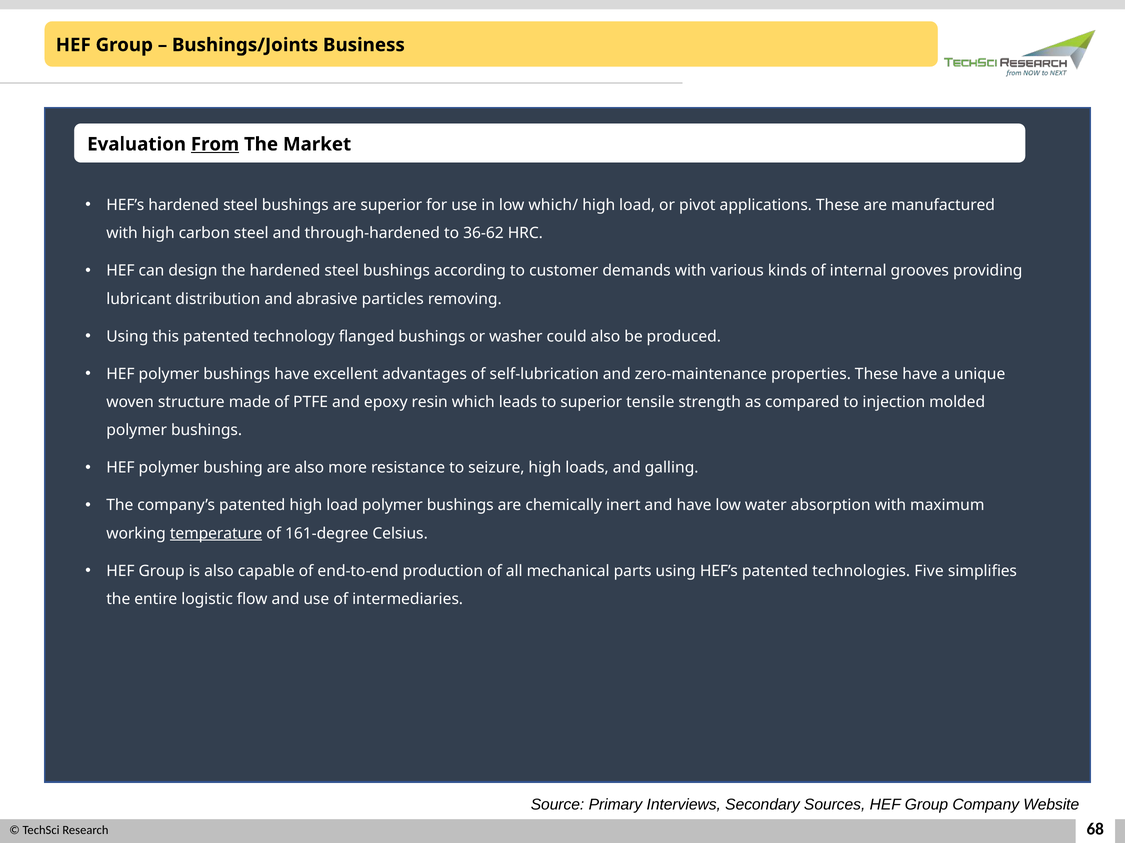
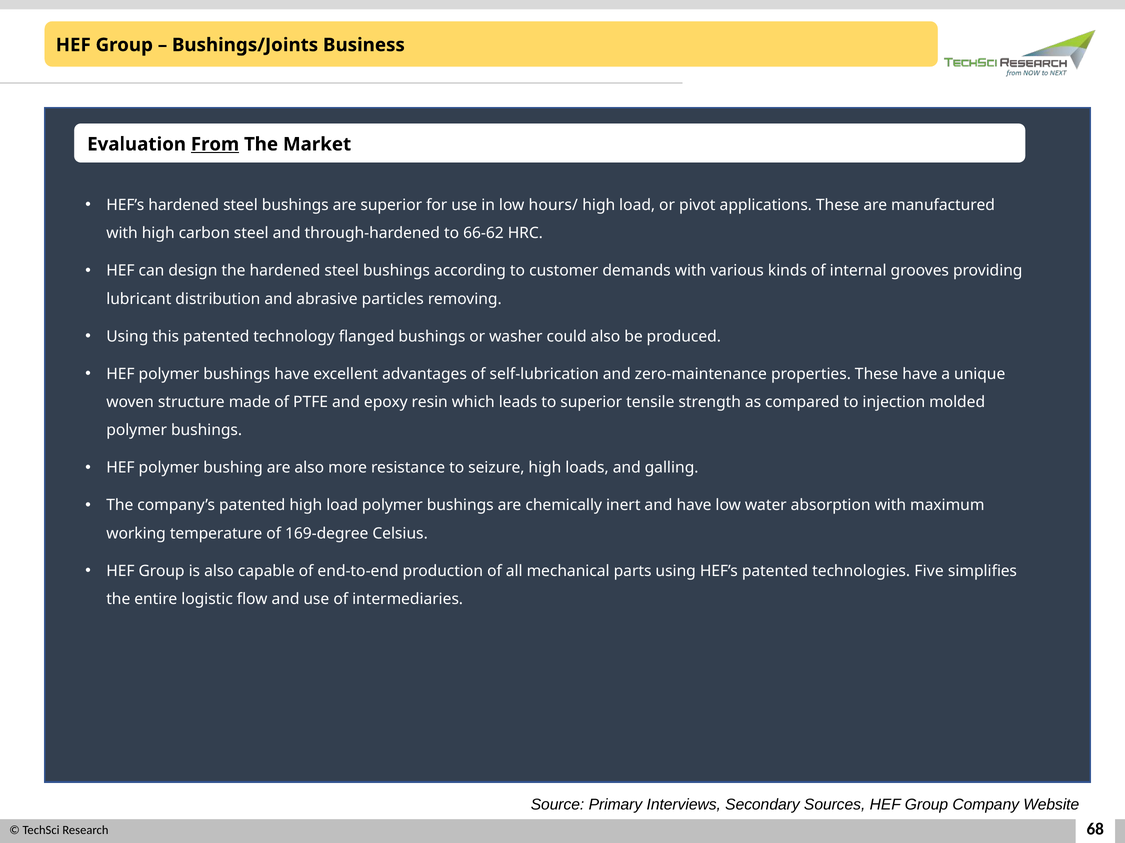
which/: which/ -> hours/
36-62: 36-62 -> 66-62
temperature underline: present -> none
161-degree: 161-degree -> 169-degree
